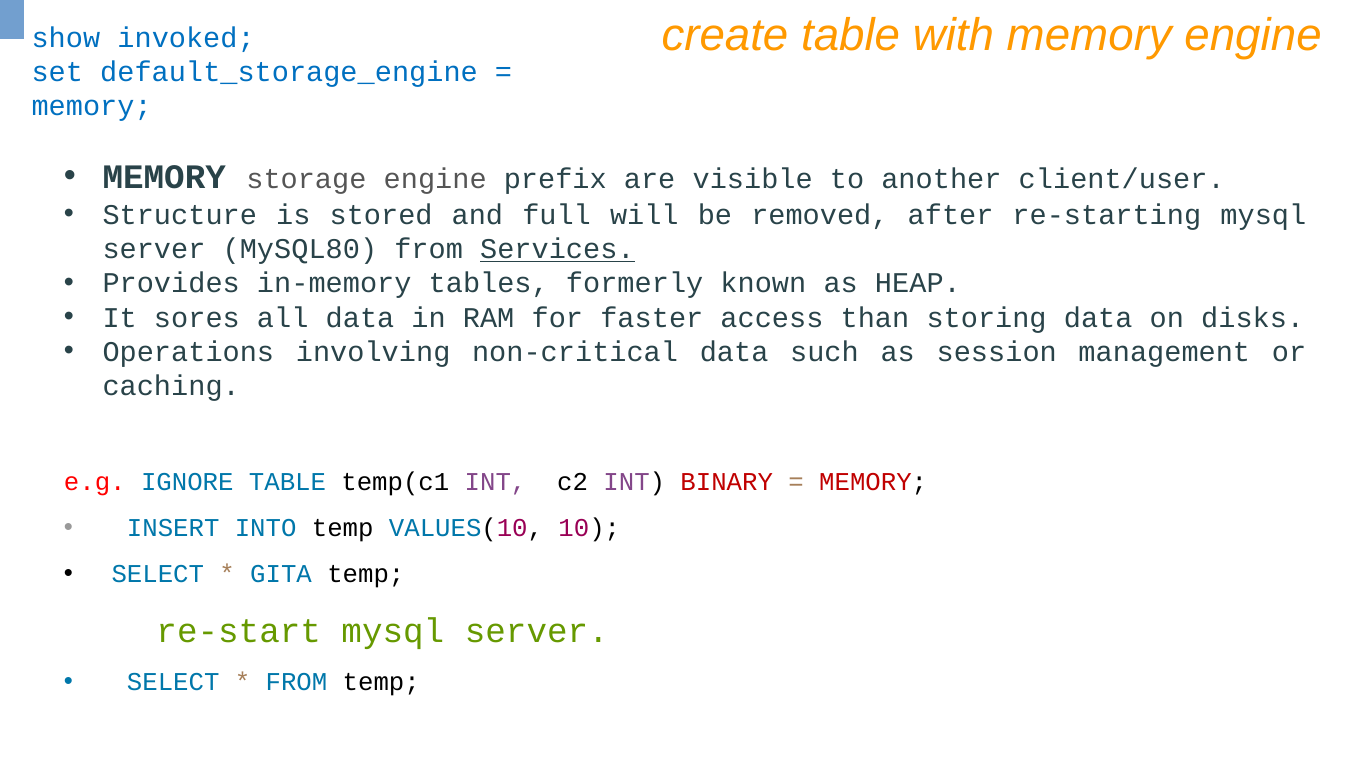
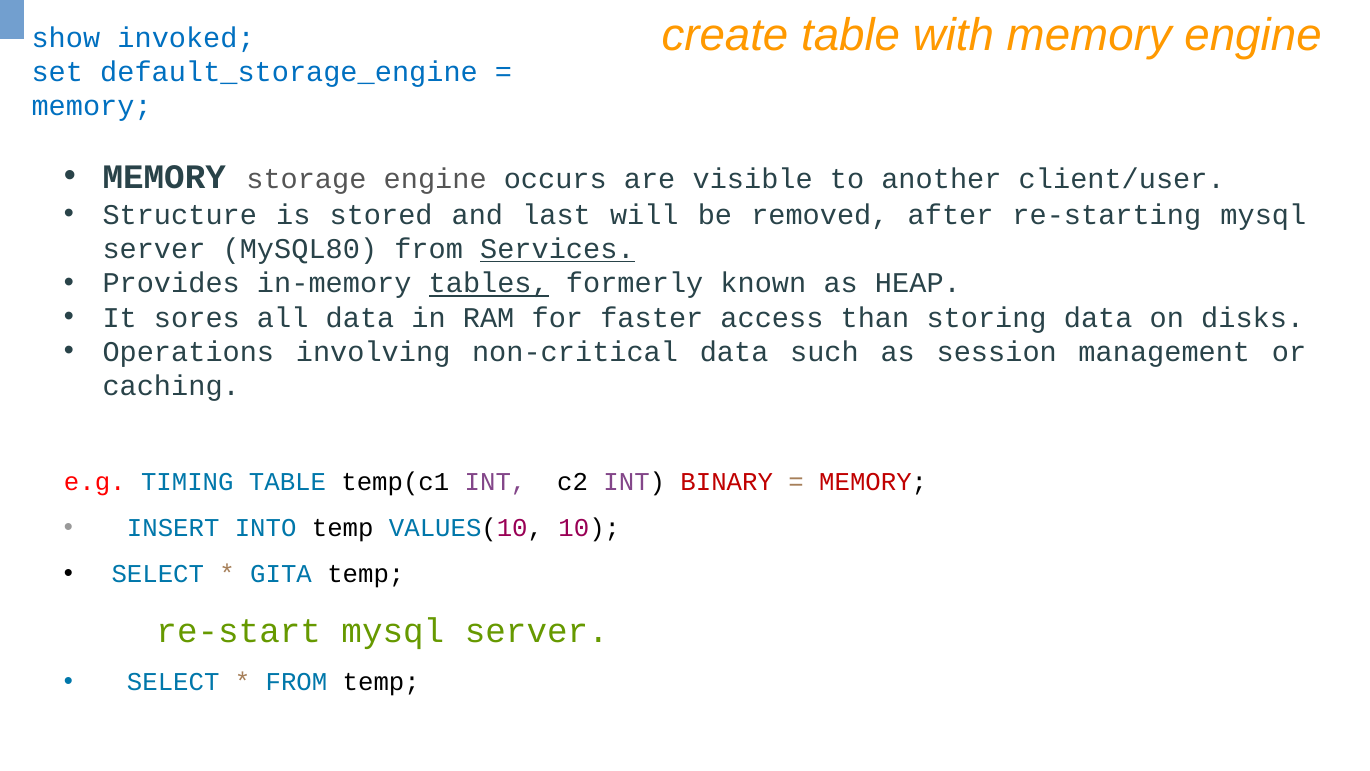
prefix: prefix -> occurs
full: full -> last
tables underline: none -> present
IGNORE: IGNORE -> TIMING
